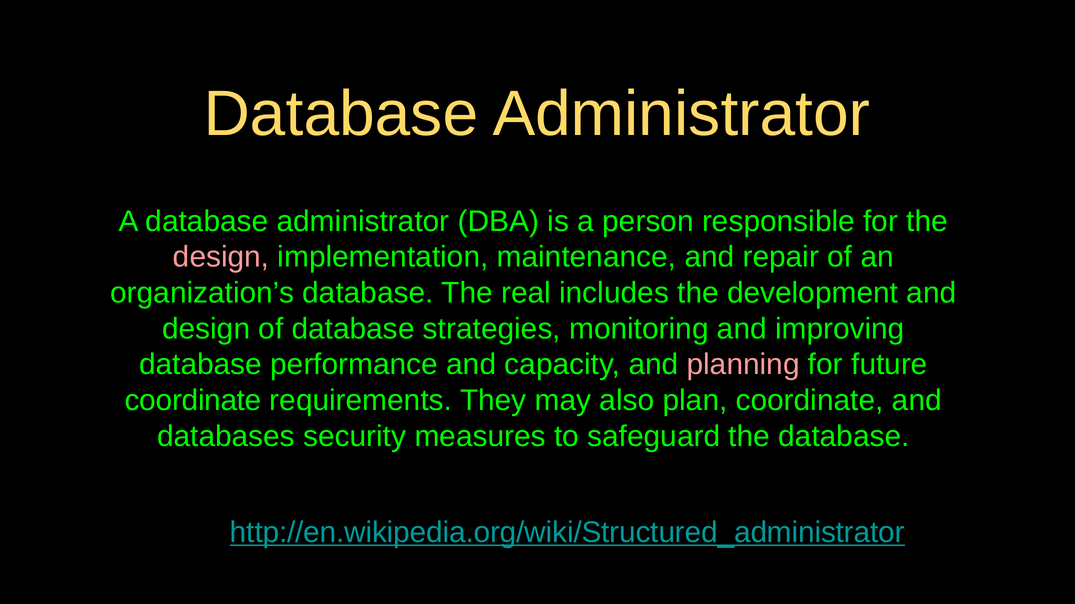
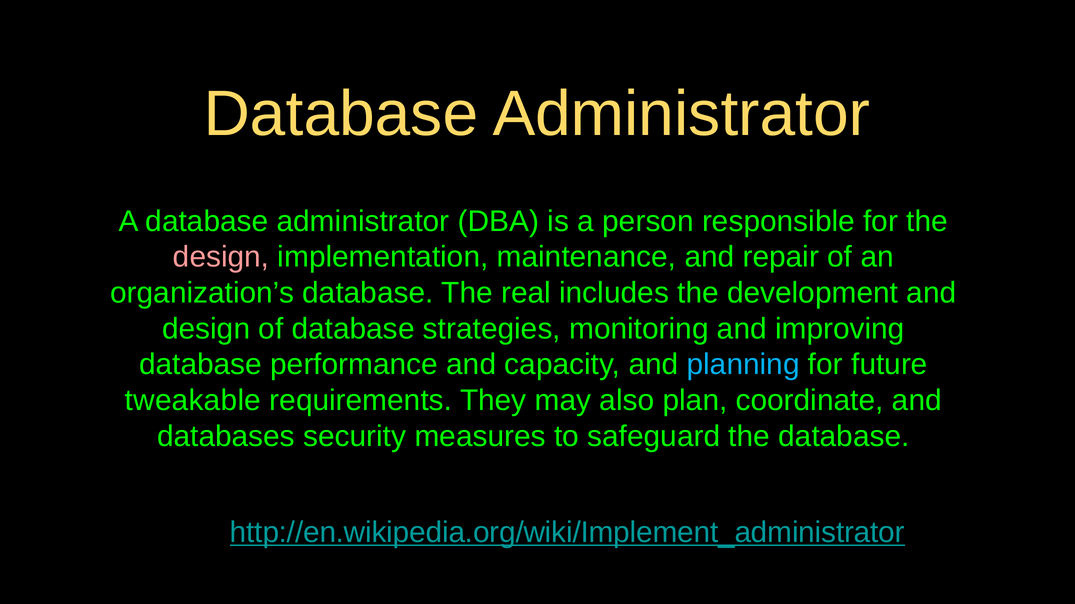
planning colour: pink -> light blue
coordinate at (193, 401): coordinate -> tweakable
http://en.wikipedia.org/wiki/Structured_administrator: http://en.wikipedia.org/wiki/Structured_administrator -> http://en.wikipedia.org/wiki/Implement_administrator
